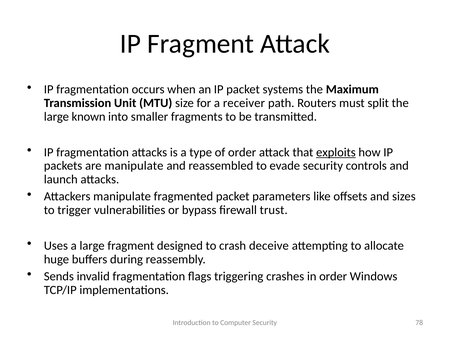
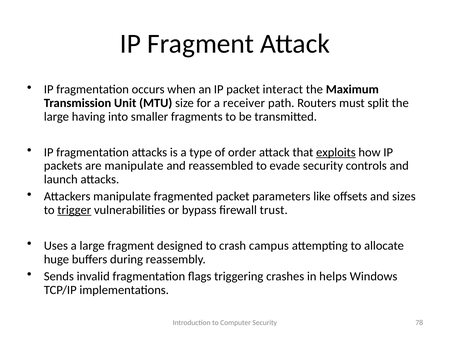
systems: systems -> interact
known: known -> having
trigger underline: none -> present
deceive: deceive -> campus
in order: order -> helps
